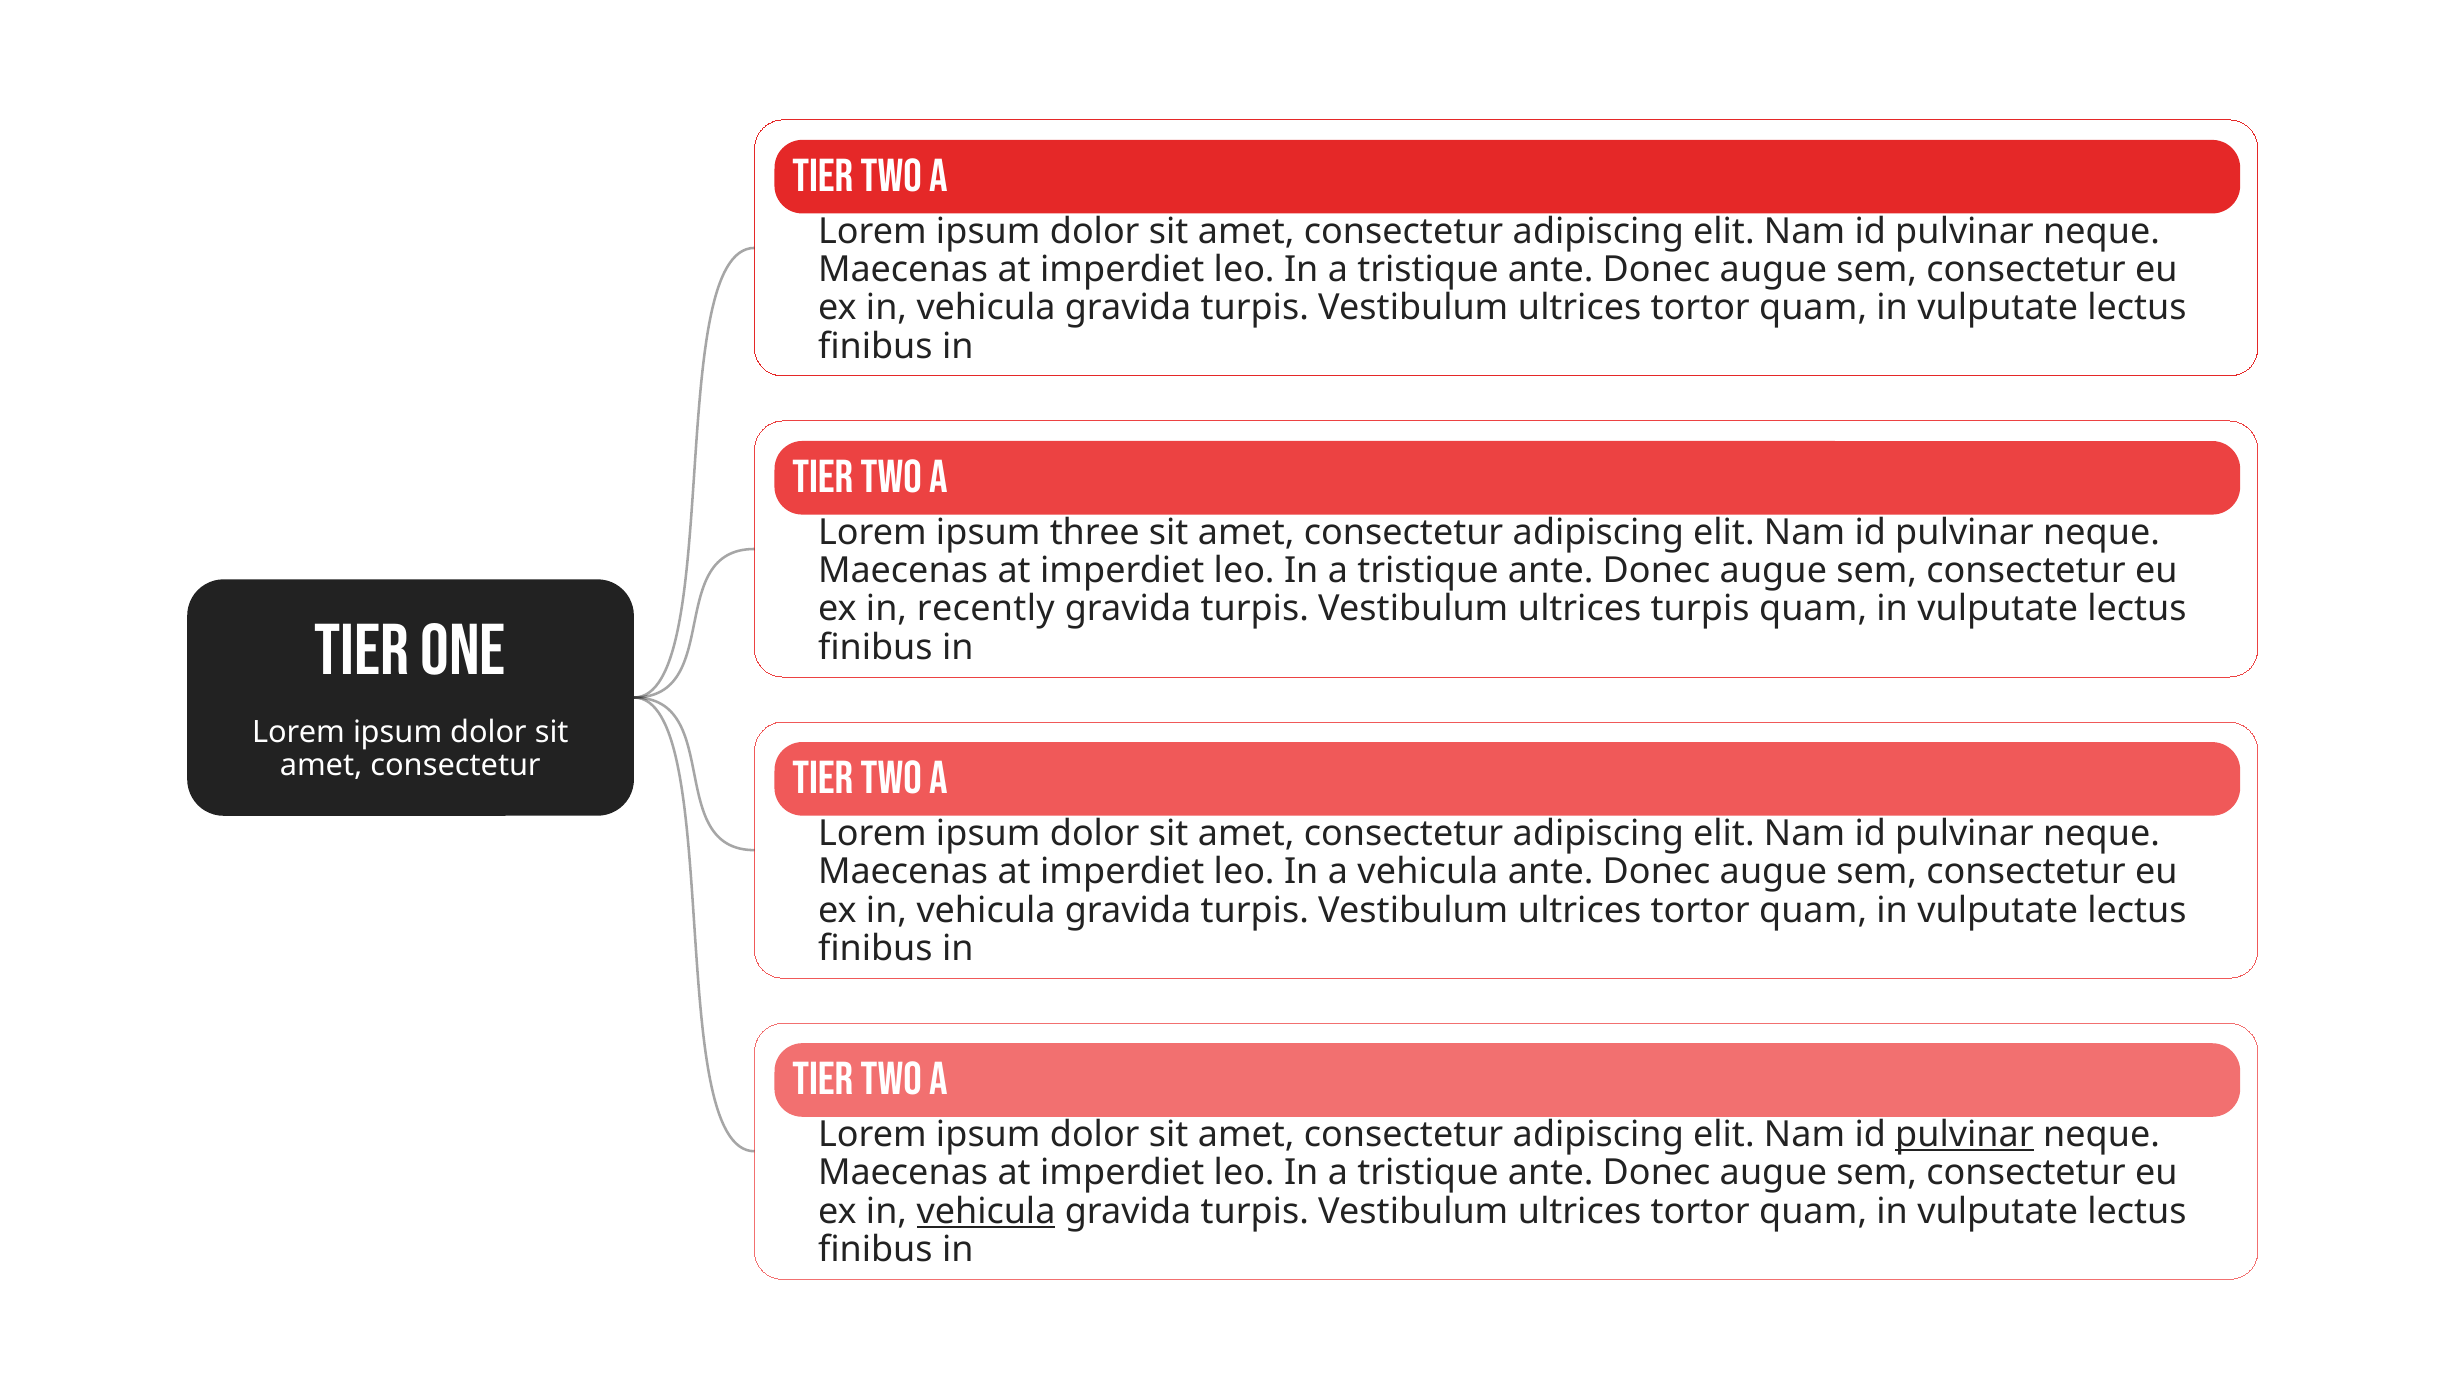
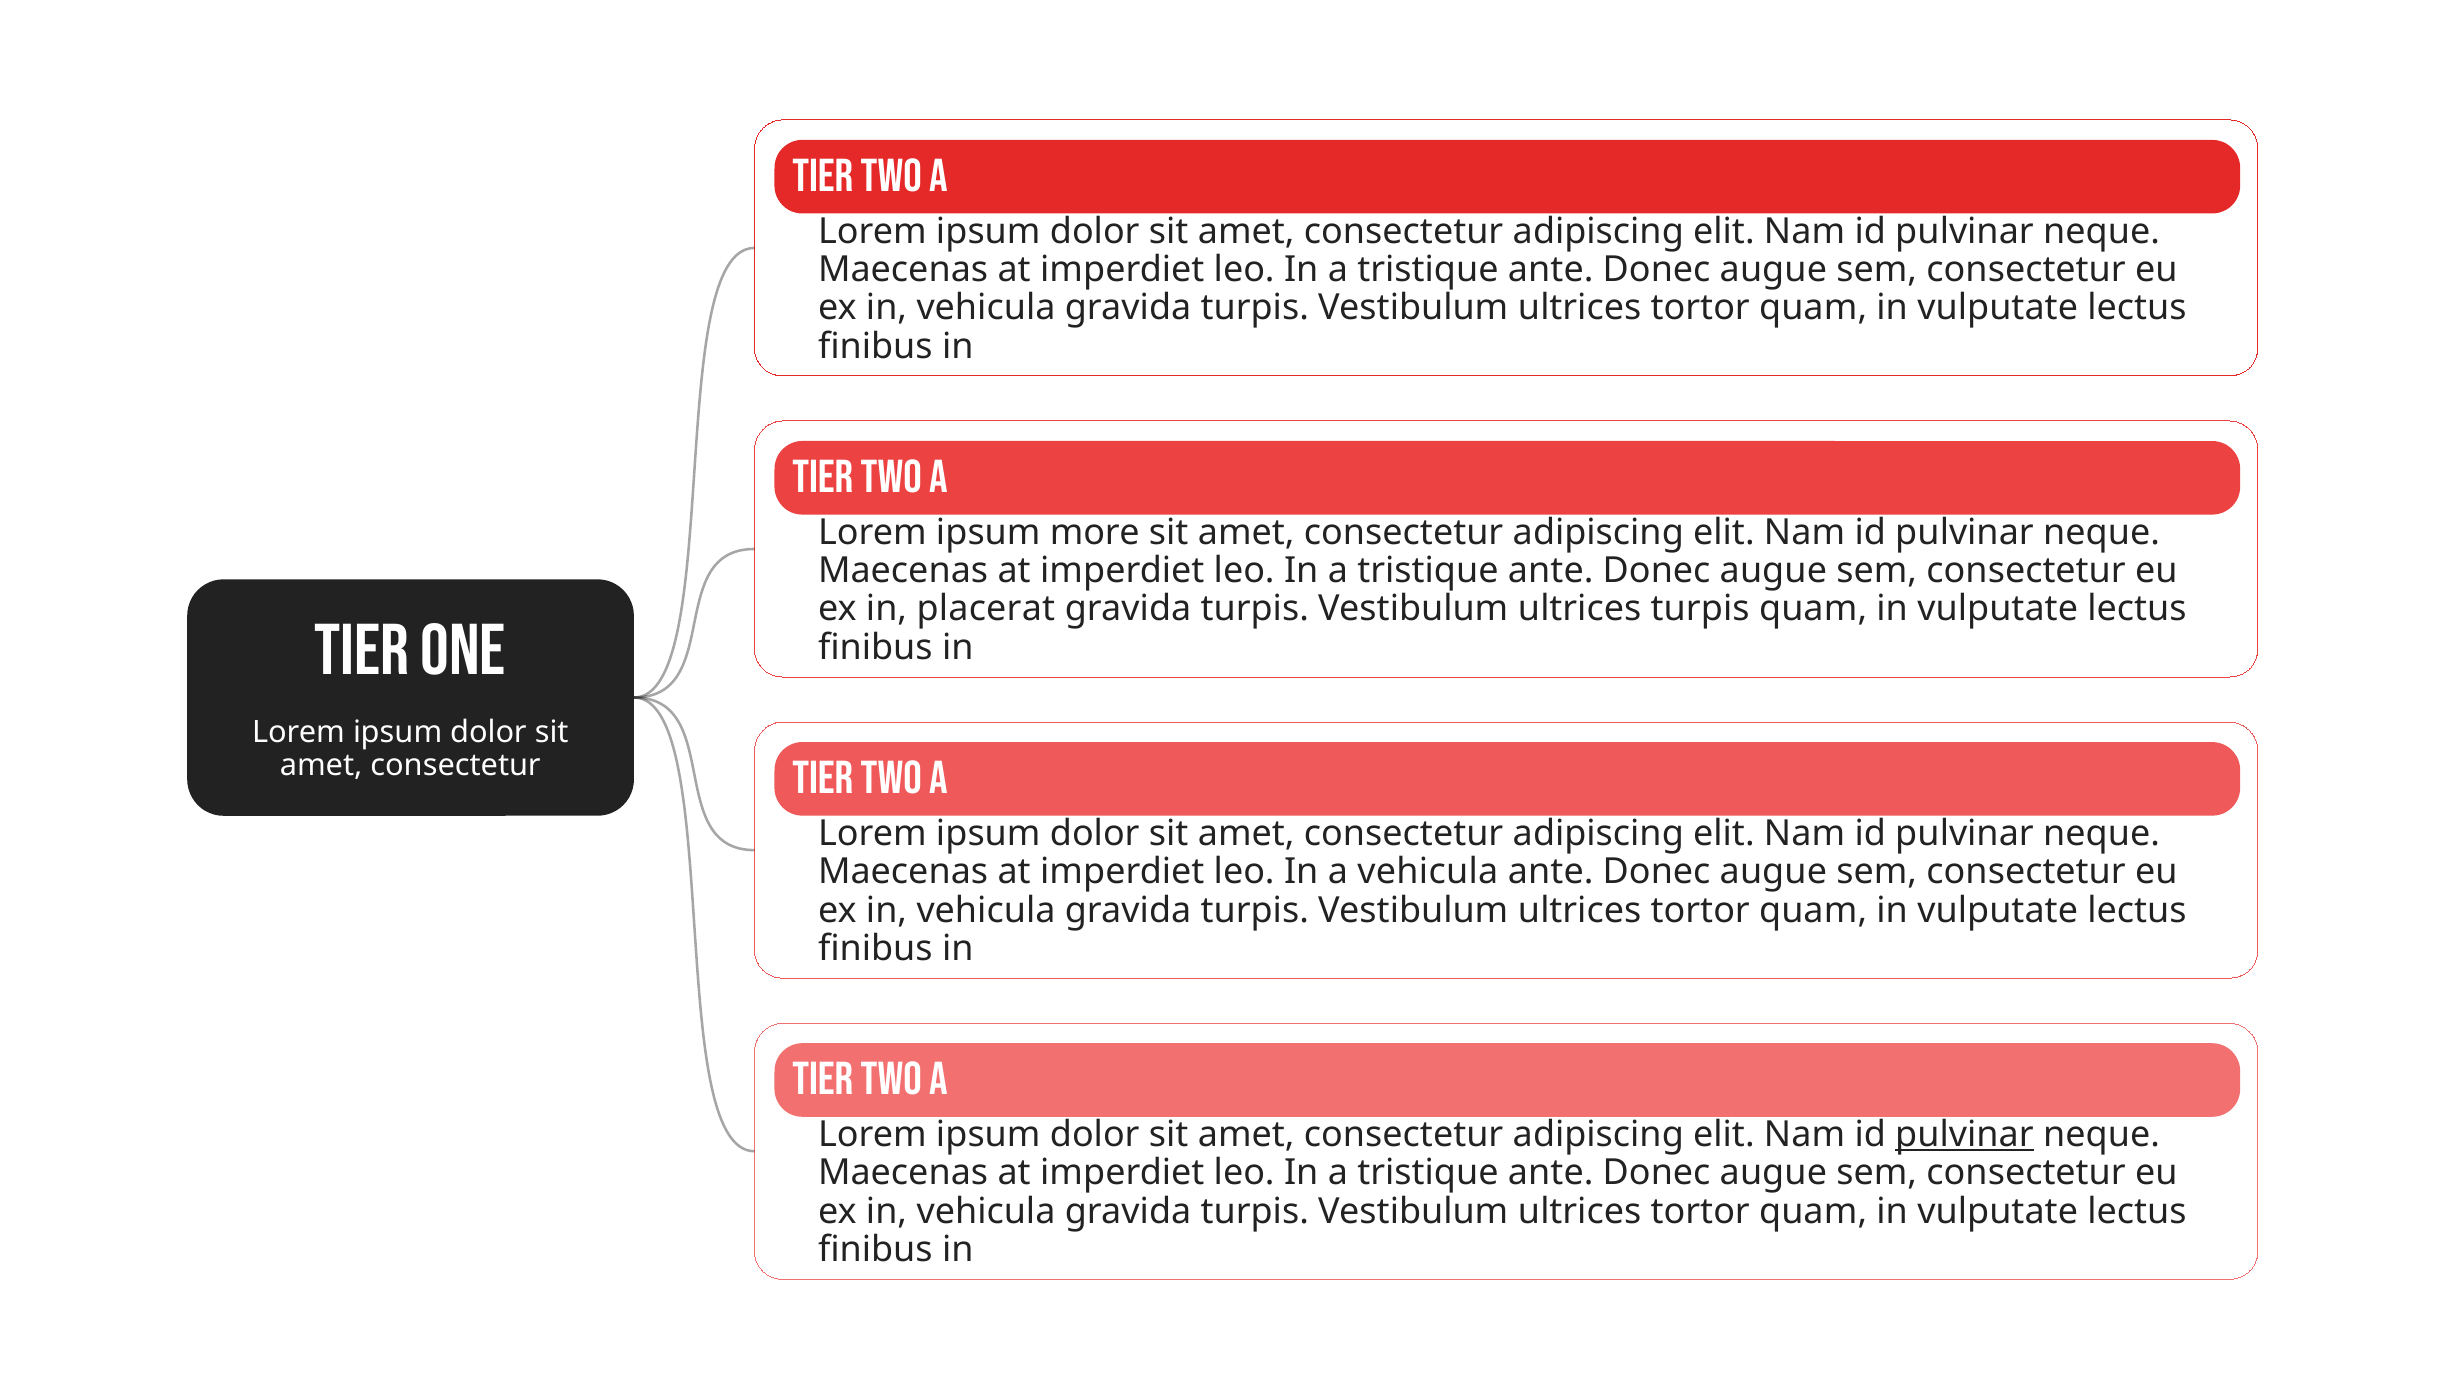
three: three -> more
recently: recently -> placerat
vehicula at (986, 1211) underline: present -> none
